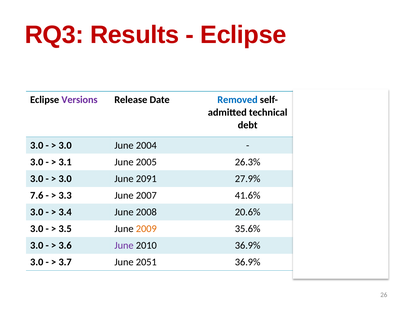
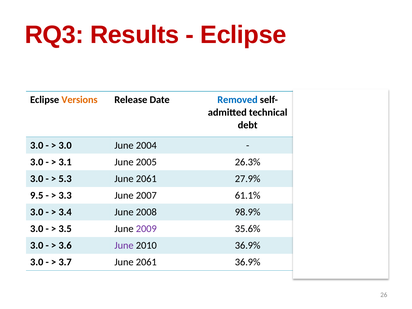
Versions colour: purple -> orange
3.0 at (65, 179): 3.0 -> 5.3
2091 at (146, 179): 2091 -> 2061
7.6: 7.6 -> 9.5
41.6%: 41.6% -> 61.1%
20.6%: 20.6% -> 98.9%
2009 colour: orange -> purple
3.7 June 2051: 2051 -> 2061
